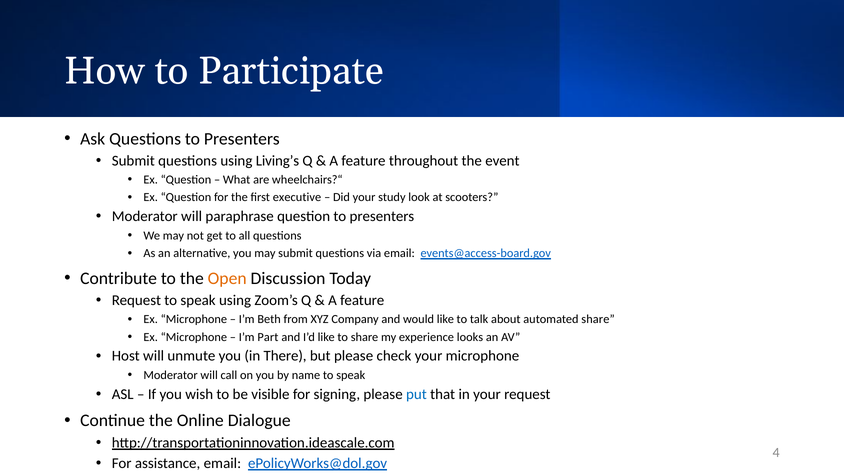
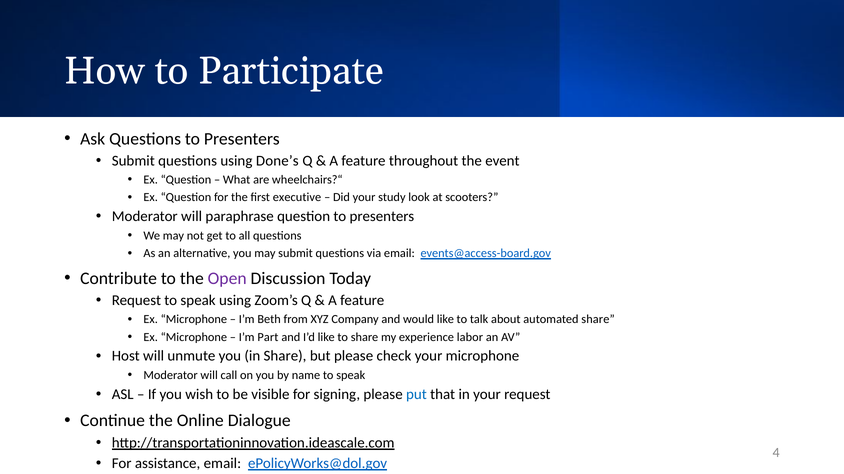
Living’s: Living’s -> Done’s
Open colour: orange -> purple
looks: looks -> labor
in There: There -> Share
